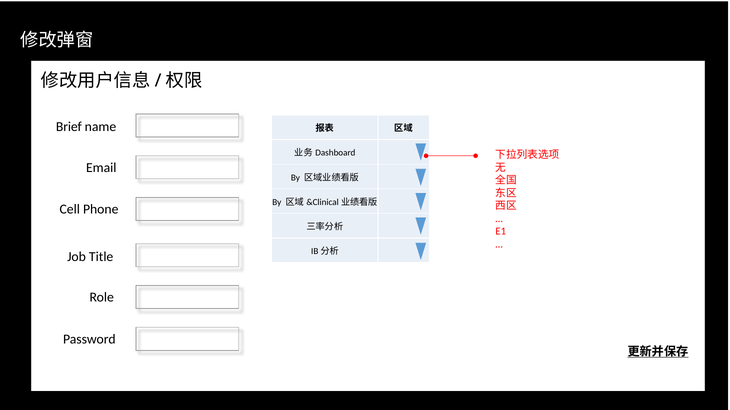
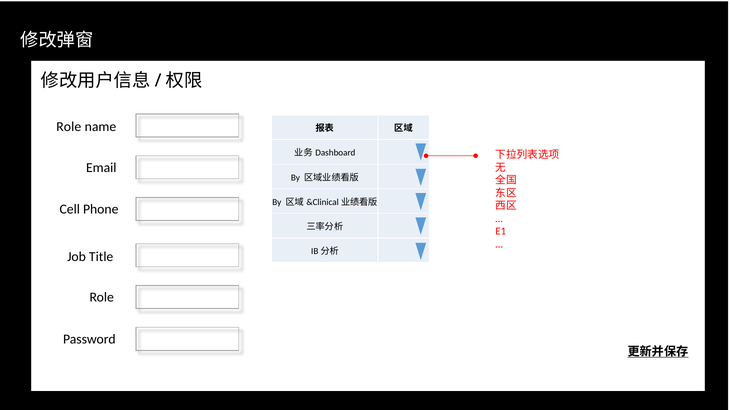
Brief at (69, 127): Brief -> Role
